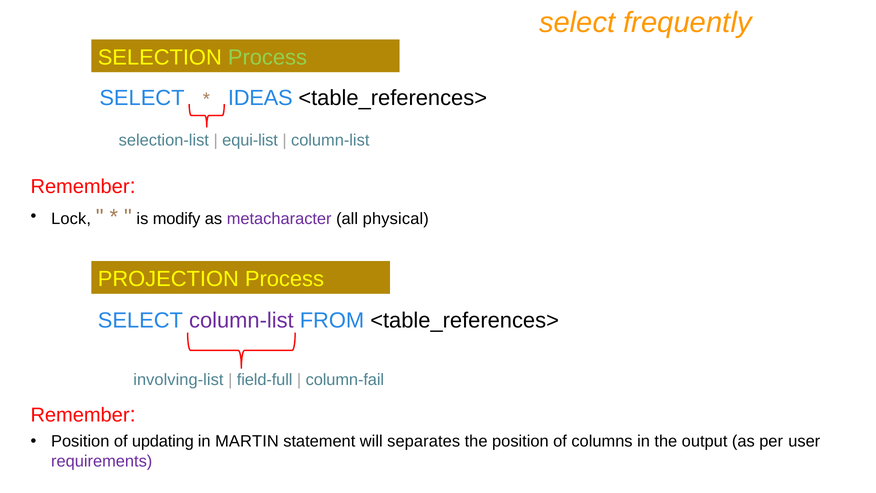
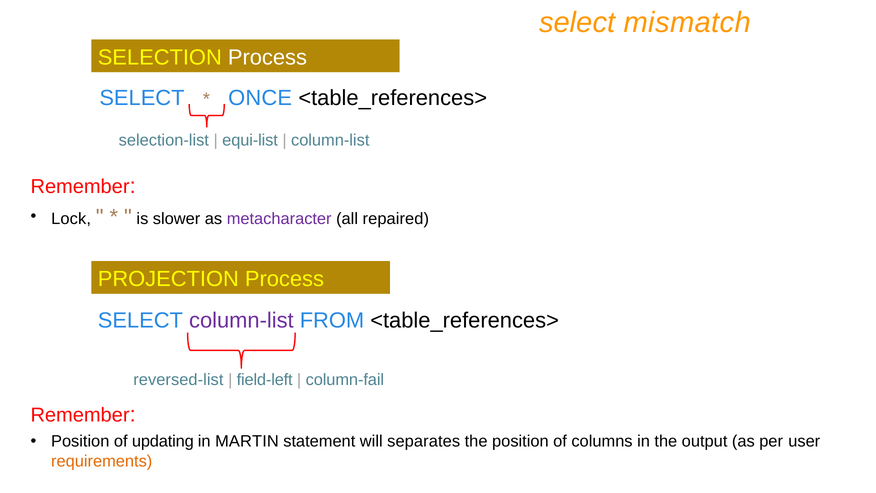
frequently: frequently -> mismatch
Process at (267, 57) colour: light green -> white
IDEAS: IDEAS -> ONCE
modify: modify -> slower
physical: physical -> repaired
involving-list: involving-list -> reversed-list
field-full: field-full -> field-left
requirements colour: purple -> orange
